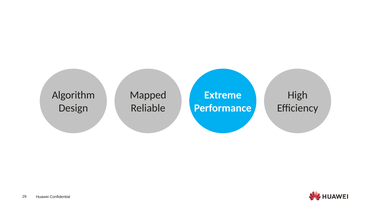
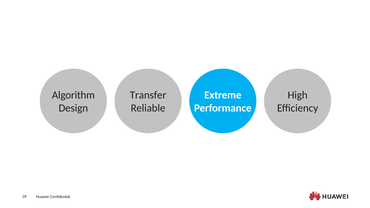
Mapped: Mapped -> Transfer
